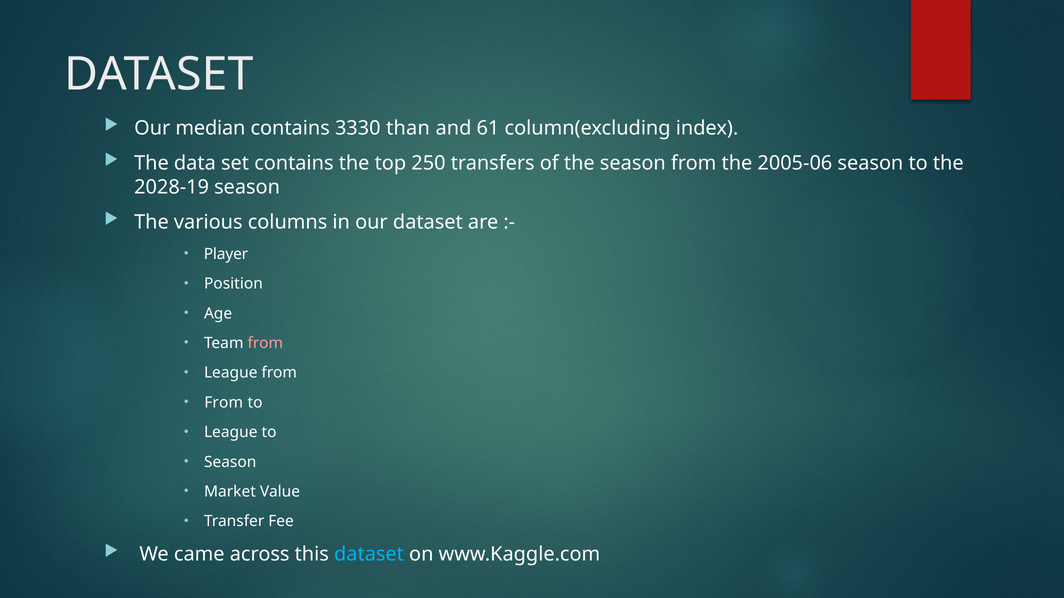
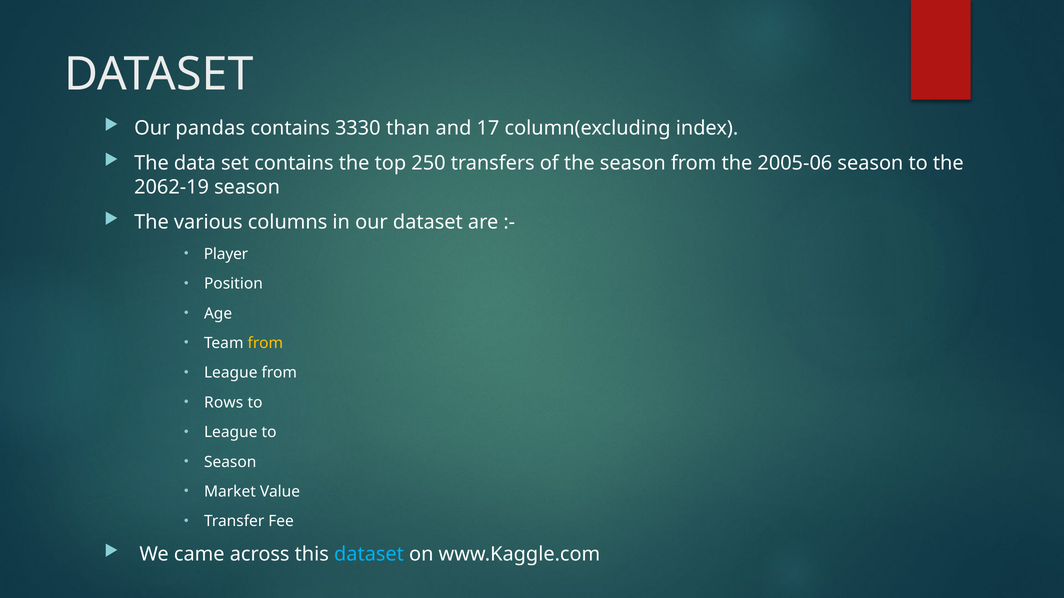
median: median -> pandas
61: 61 -> 17
2028-19: 2028-19 -> 2062-19
from at (265, 343) colour: pink -> yellow
From at (224, 403): From -> Rows
